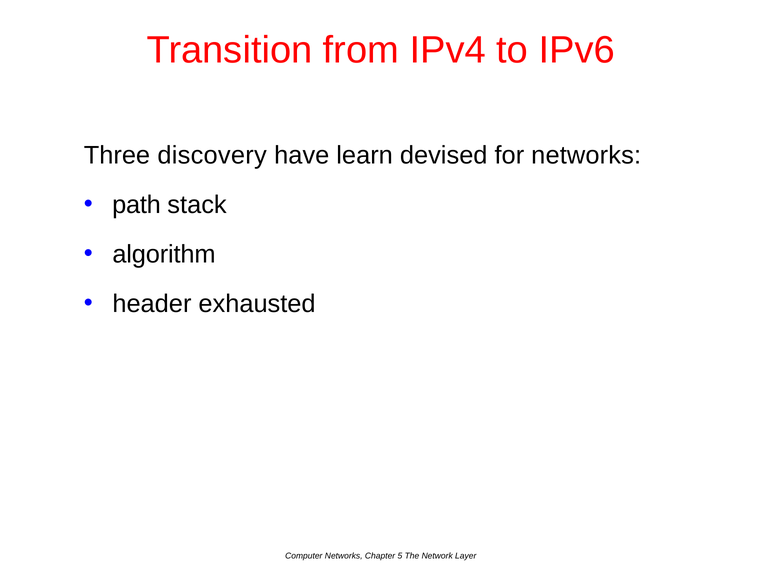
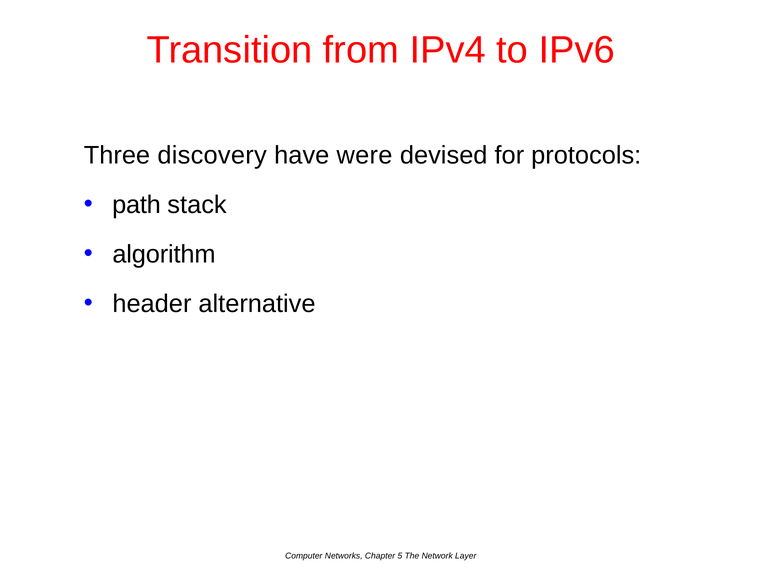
learn: learn -> were
for networks: networks -> protocols
exhausted: exhausted -> alternative
